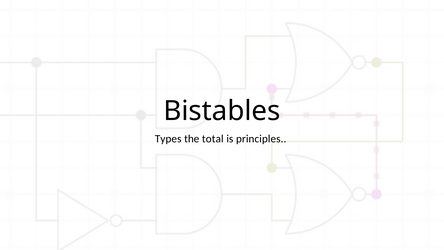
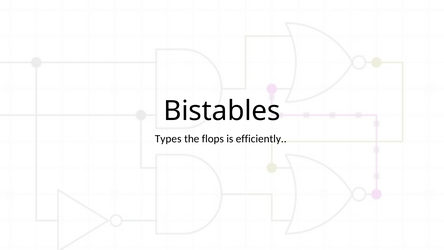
total: total -> flops
principles: principles -> efficiently
